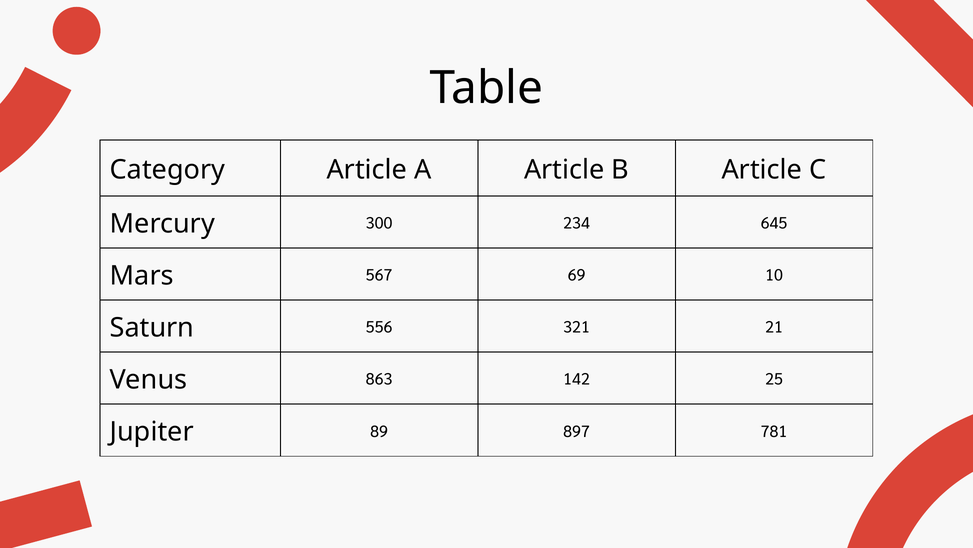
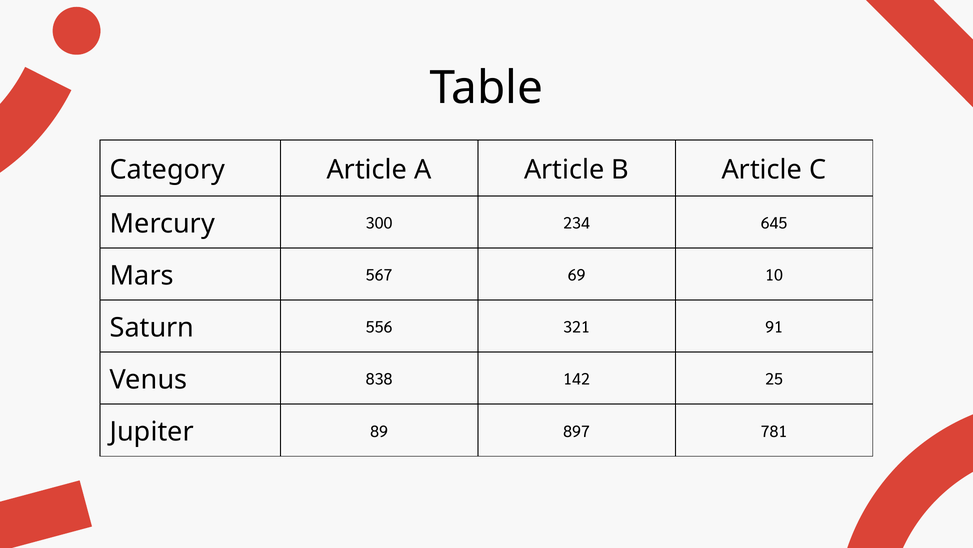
21: 21 -> 91
863: 863 -> 838
